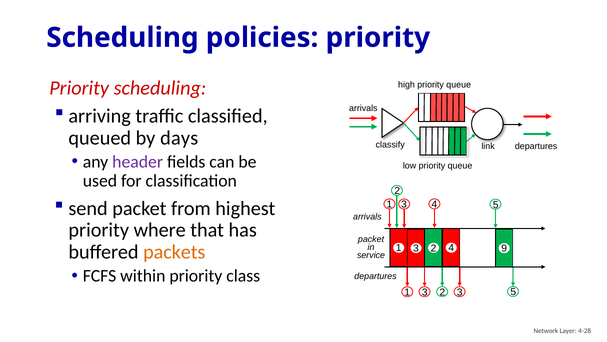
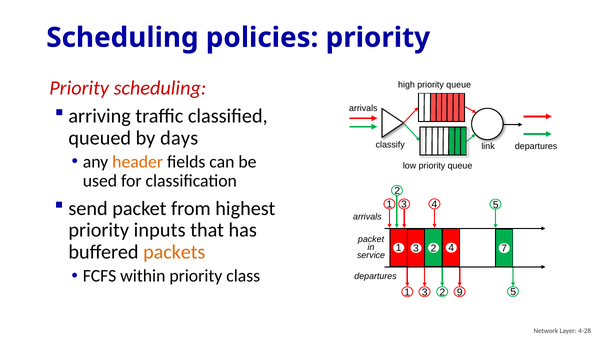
header colour: purple -> orange
where: where -> inputs
9: 9 -> 7
2 3: 3 -> 9
